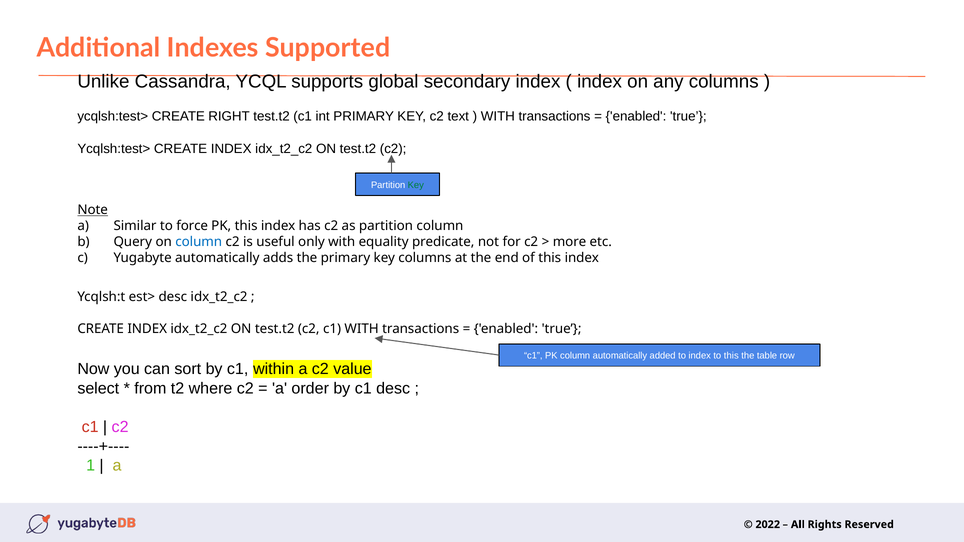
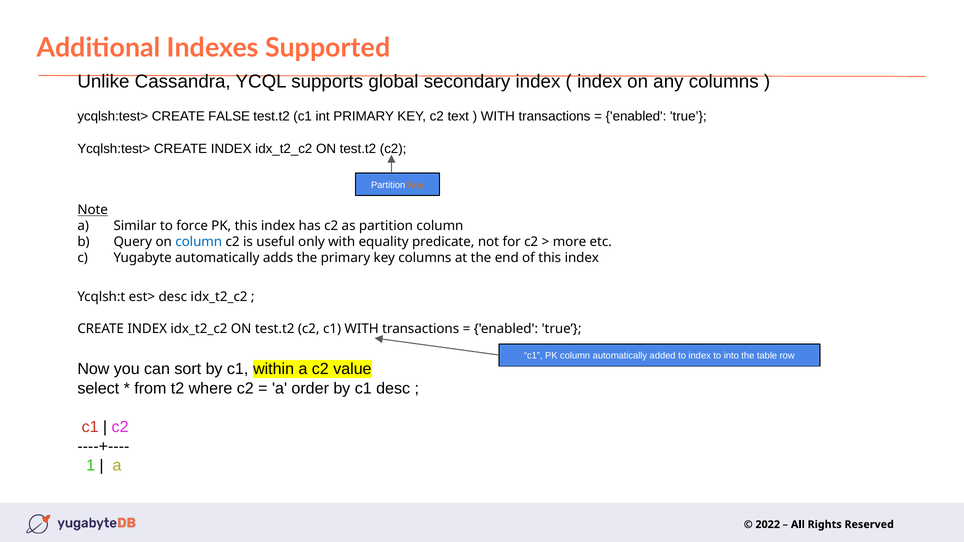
RIGHT: RIGHT -> FALSE
Key at (416, 185) colour: green -> orange
to this: this -> into
